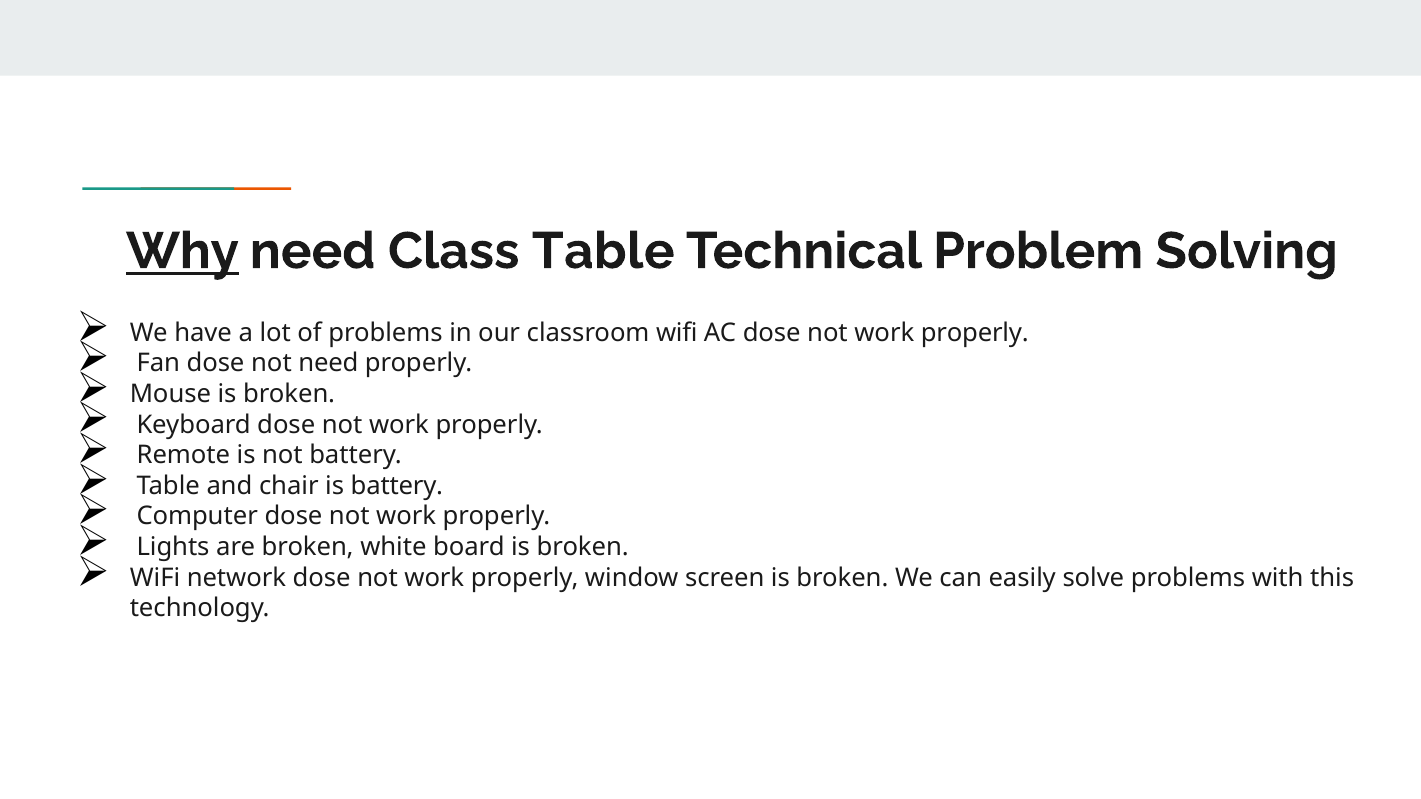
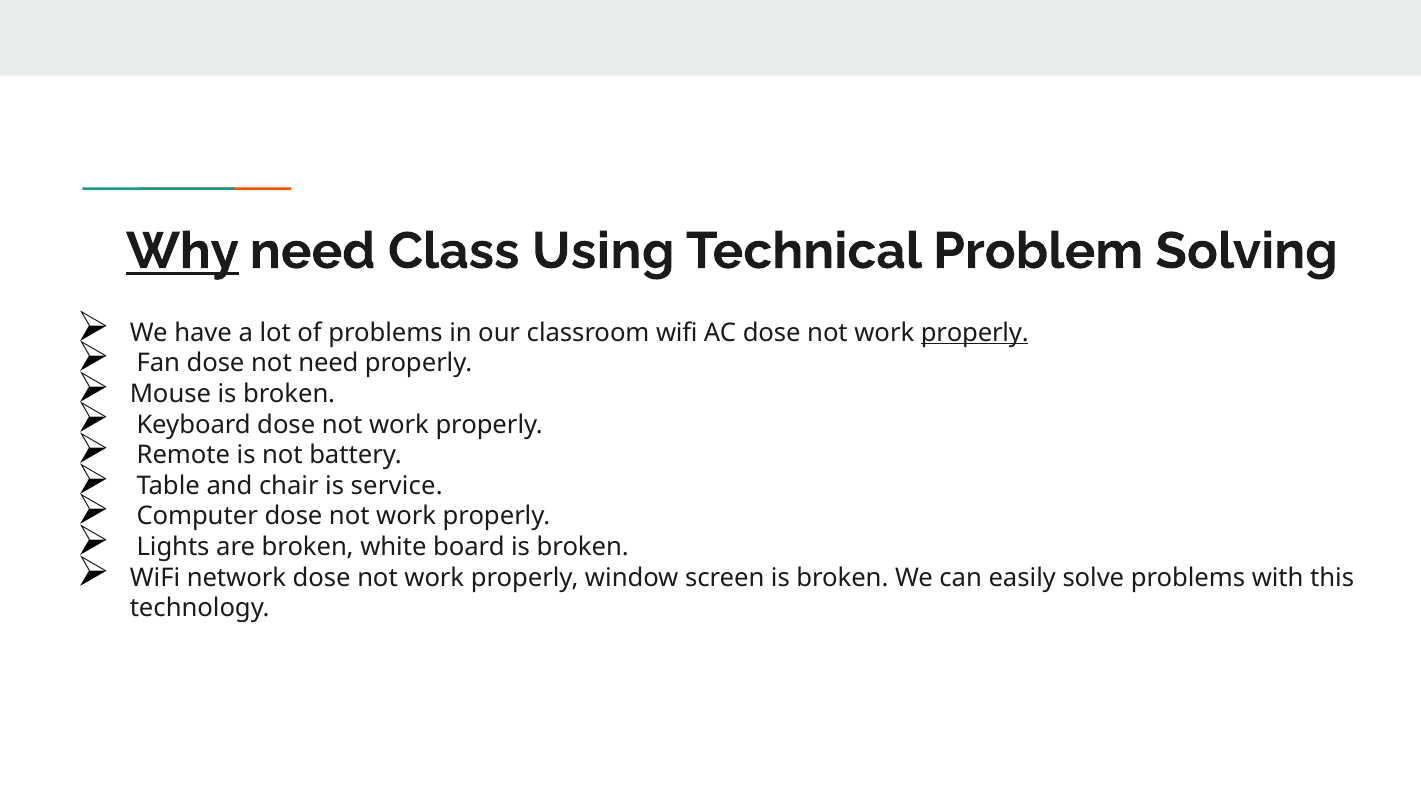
Class Table: Table -> Using
properly at (975, 333) underline: none -> present
is battery: battery -> service
